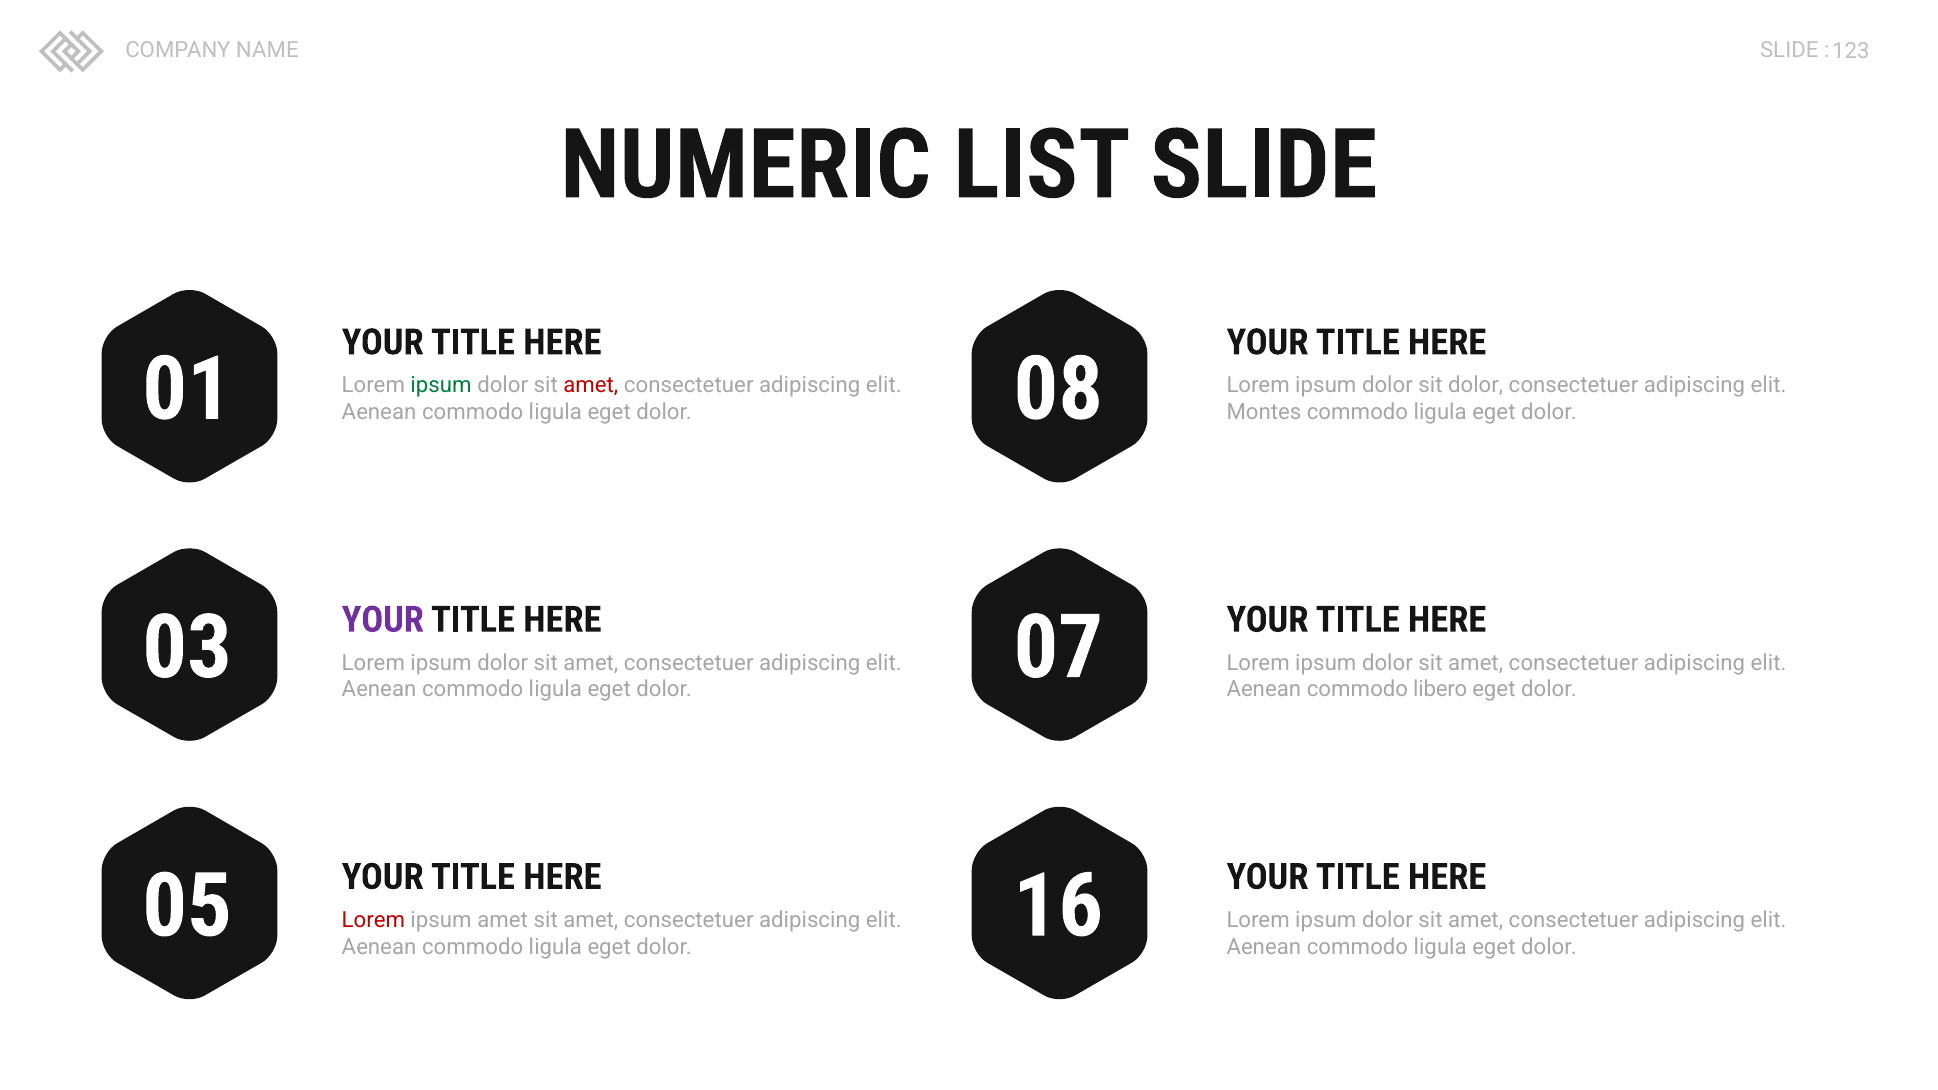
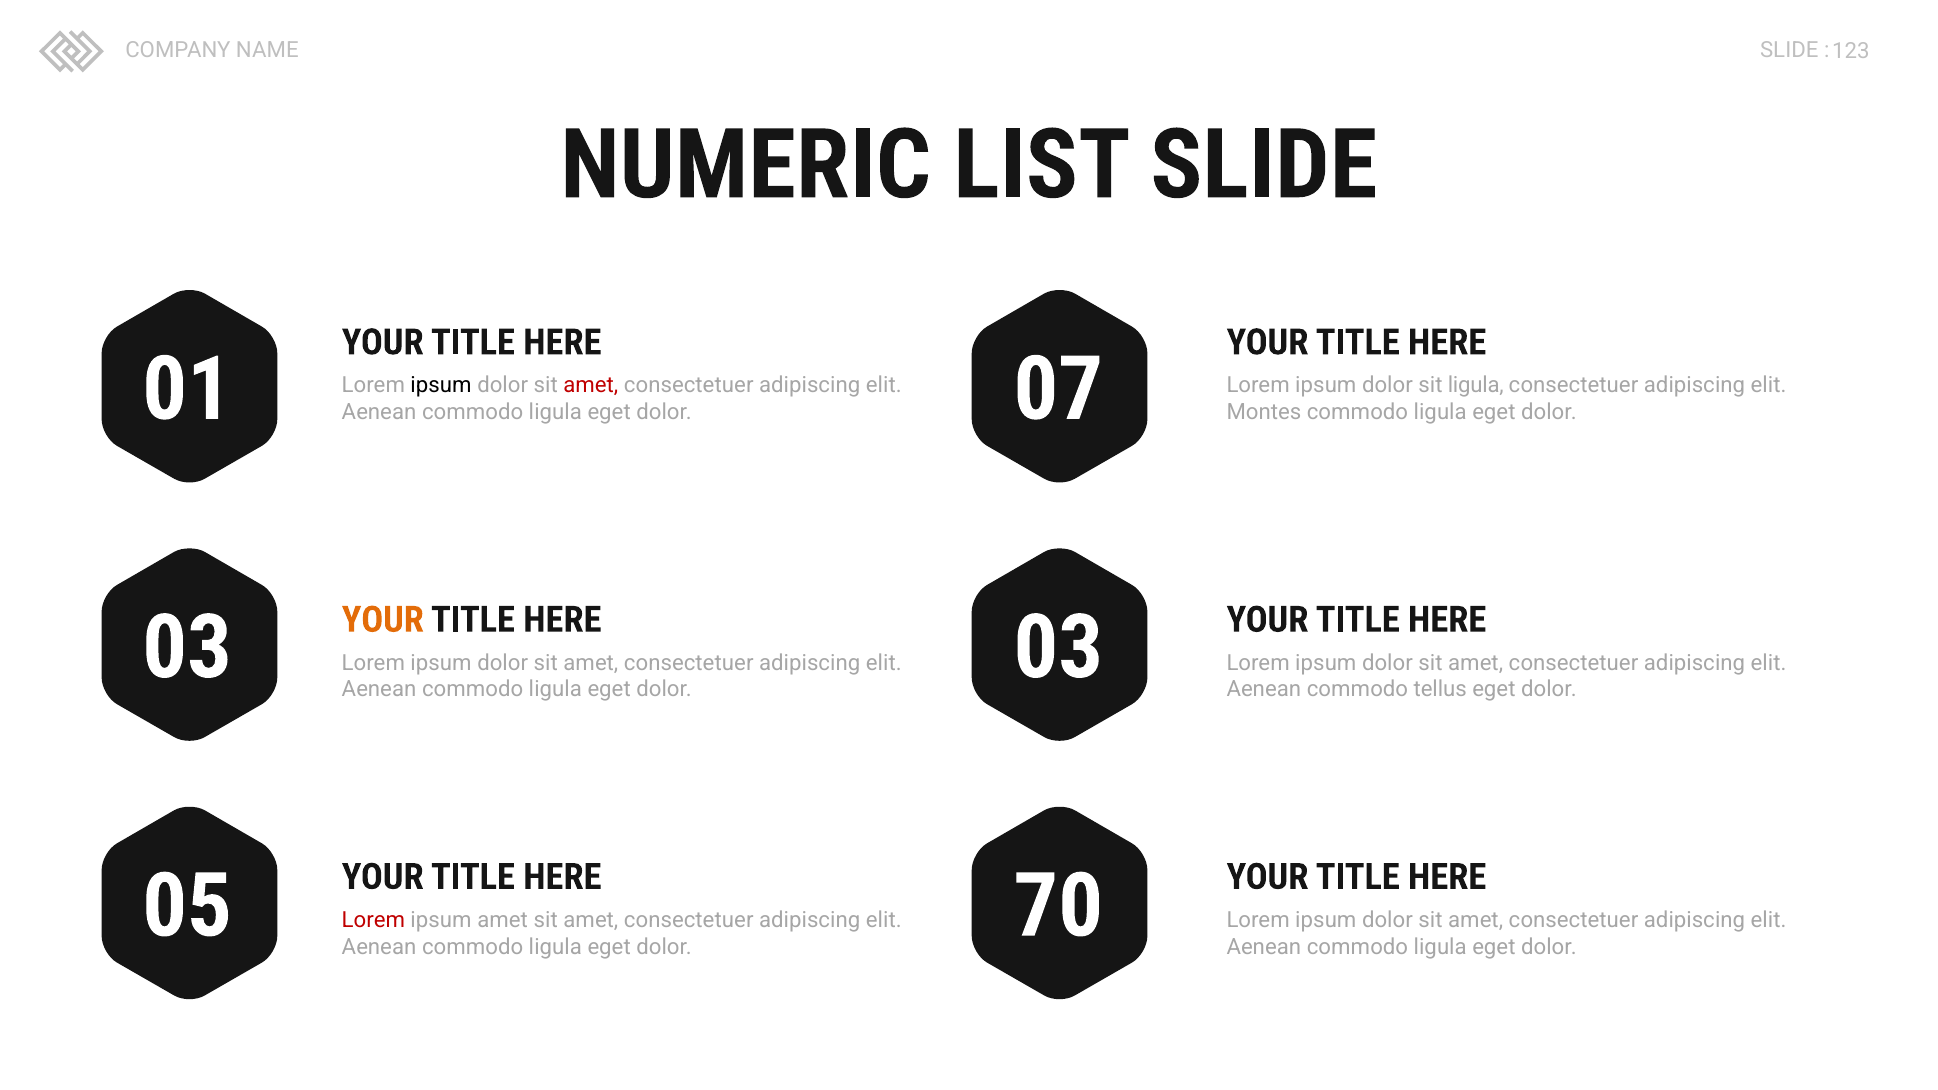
08: 08 -> 07
ipsum at (441, 386) colour: green -> black
sit dolor: dolor -> ligula
YOUR at (383, 620) colour: purple -> orange
03 07: 07 -> 03
libero: libero -> tellus
16: 16 -> 70
